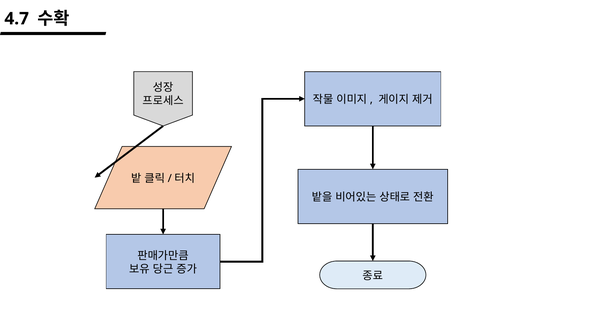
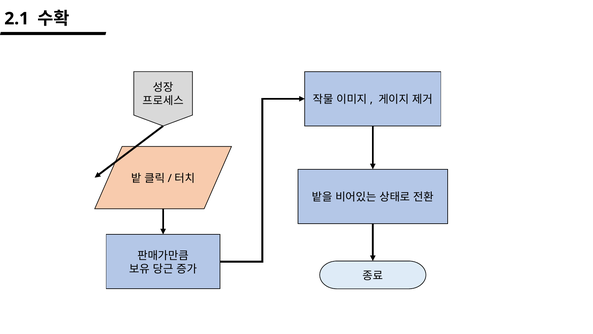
4.7: 4.7 -> 2.1
